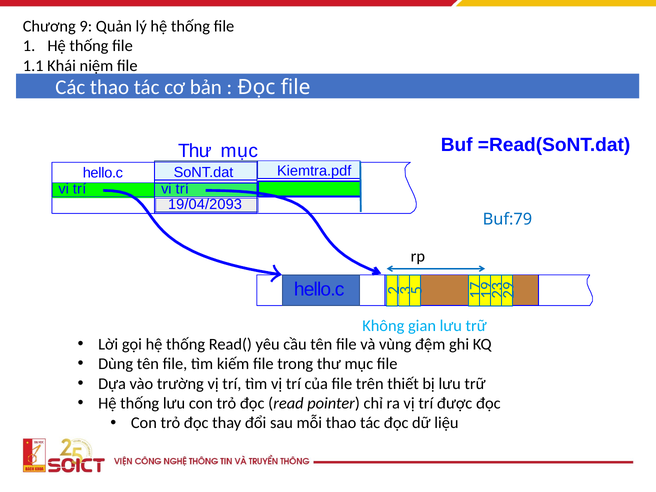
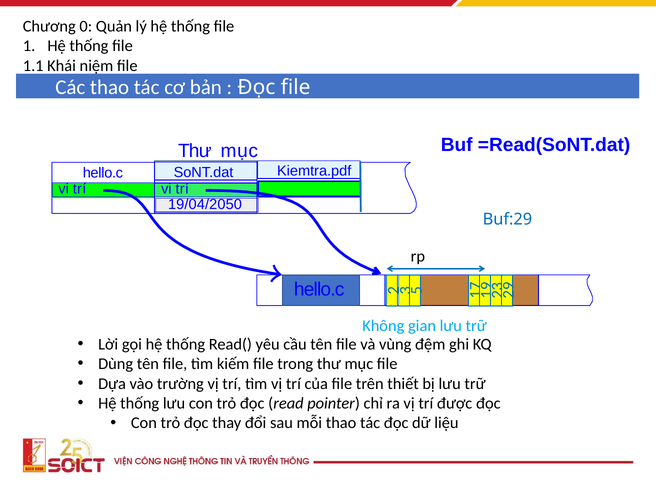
Chương 9: 9 -> 0
19/04/2093: 19/04/2093 -> 19/04/2050
Buf:79: Buf:79 -> Buf:29
